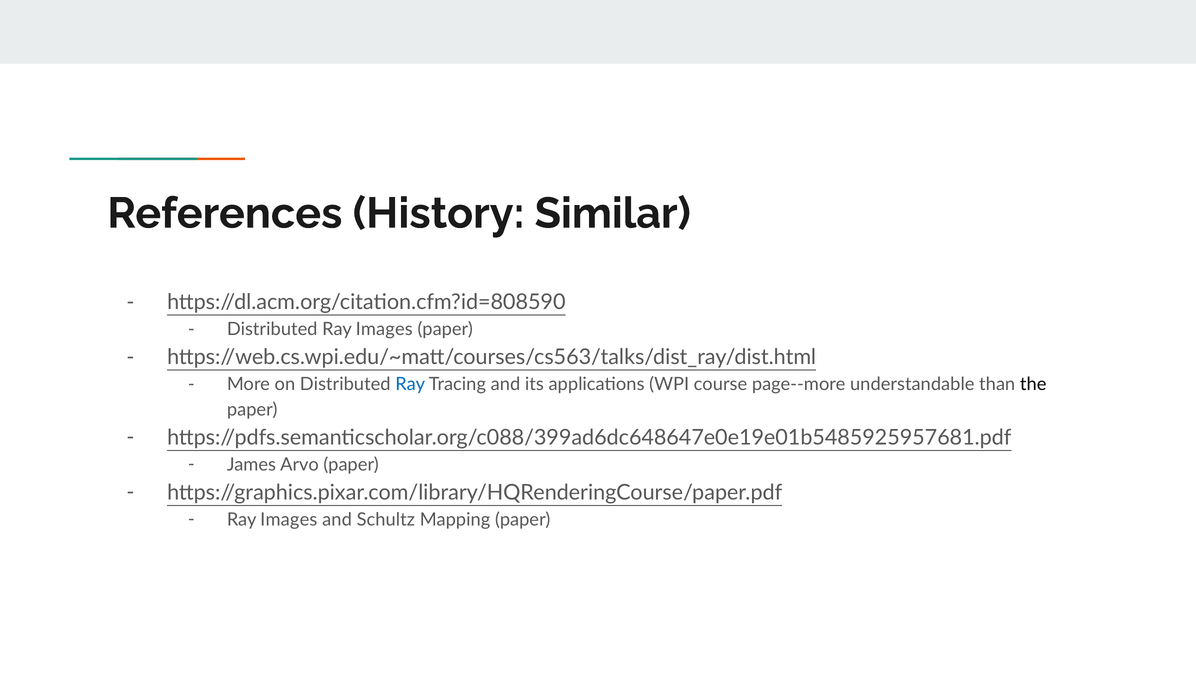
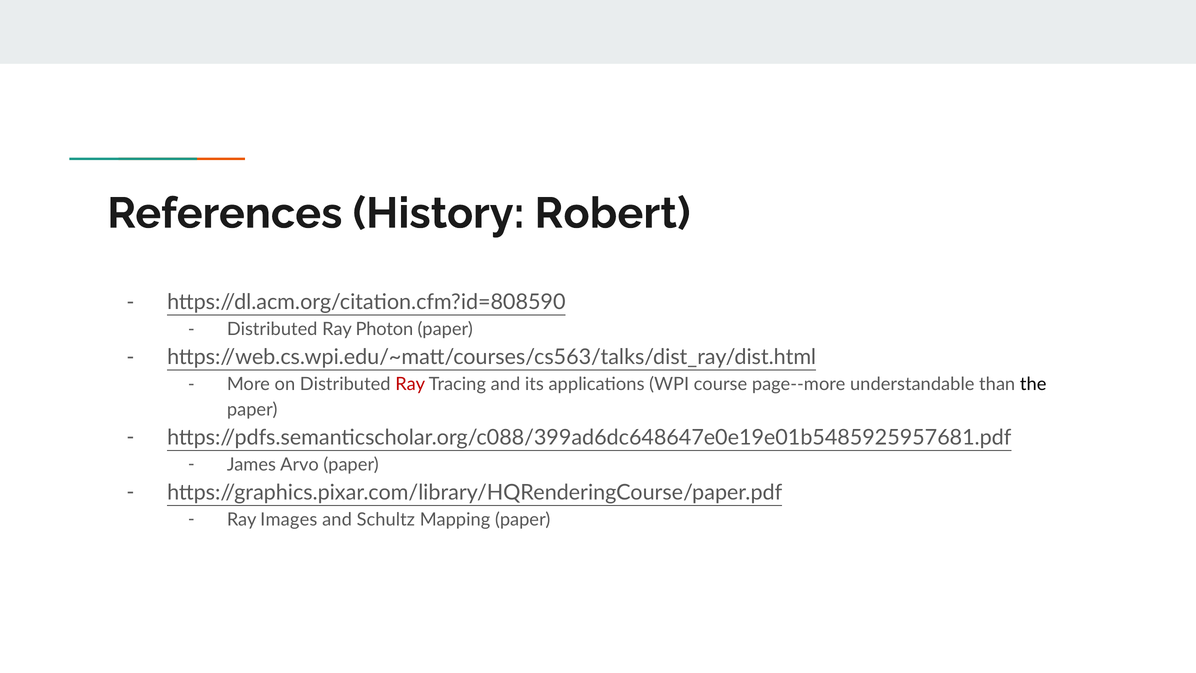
Similar: Similar -> Robert
Distributed Ray Images: Images -> Photon
Ray at (410, 384) colour: blue -> red
